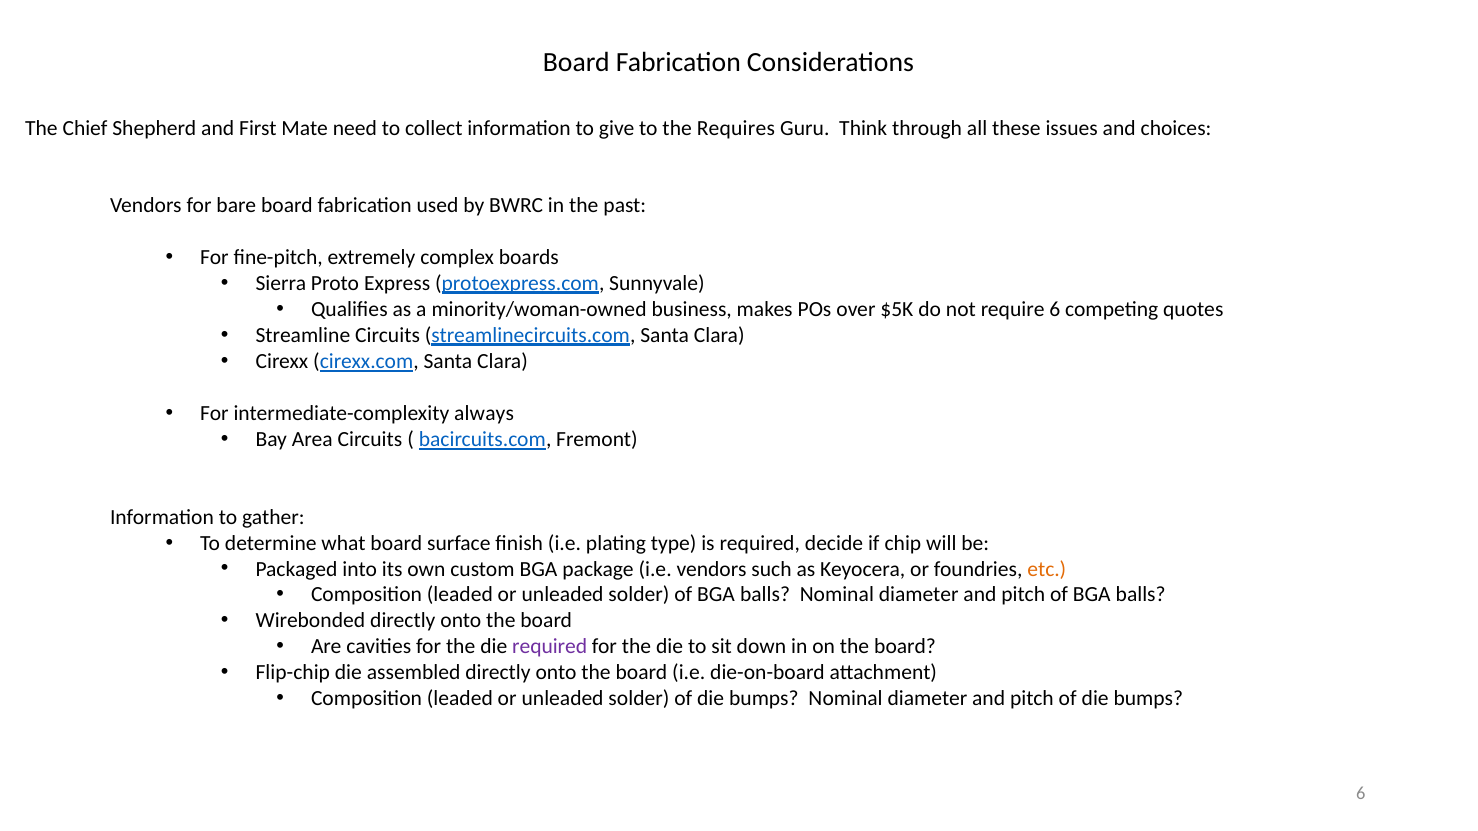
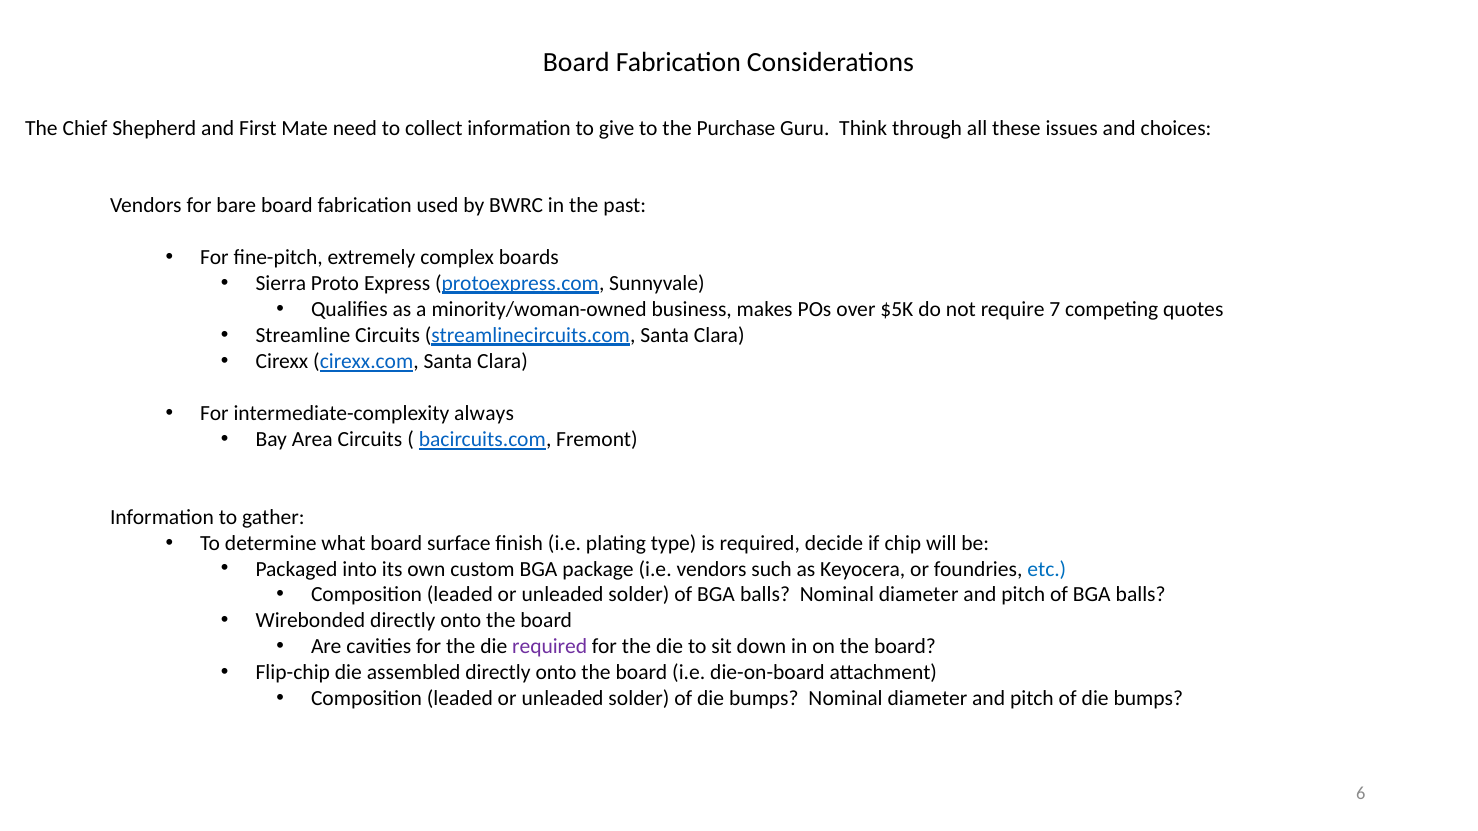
Requires: Requires -> Purchase
require 6: 6 -> 7
etc colour: orange -> blue
